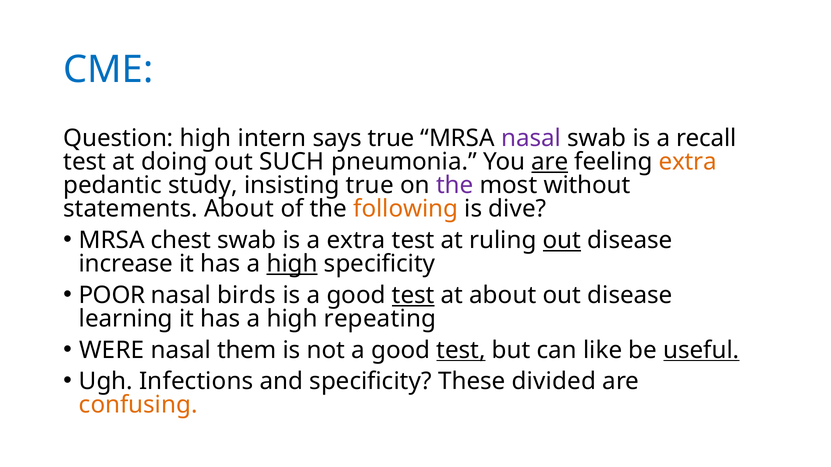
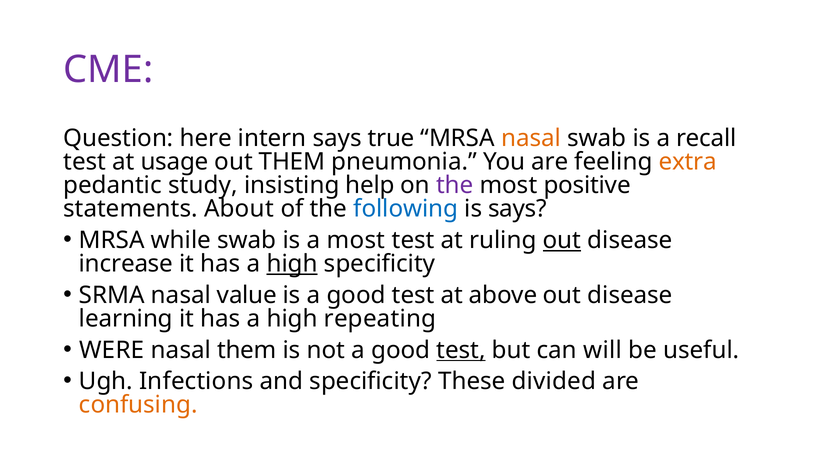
CME colour: blue -> purple
Question high: high -> here
nasal at (531, 138) colour: purple -> orange
doing: doing -> usage
out SUCH: SUCH -> THEM
are at (550, 162) underline: present -> none
insisting true: true -> help
without: without -> positive
following colour: orange -> blue
is dive: dive -> says
chest: chest -> while
a extra: extra -> most
POOR: POOR -> SRMA
birds: birds -> value
test at (413, 295) underline: present -> none
at about: about -> above
like: like -> will
useful underline: present -> none
